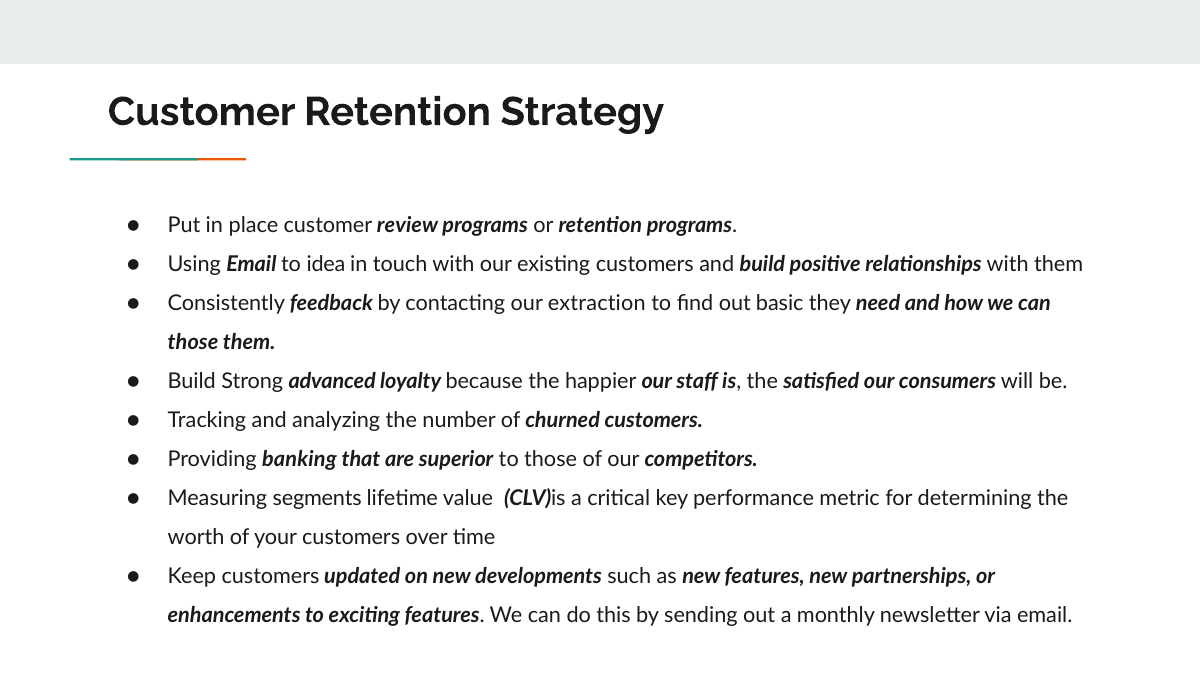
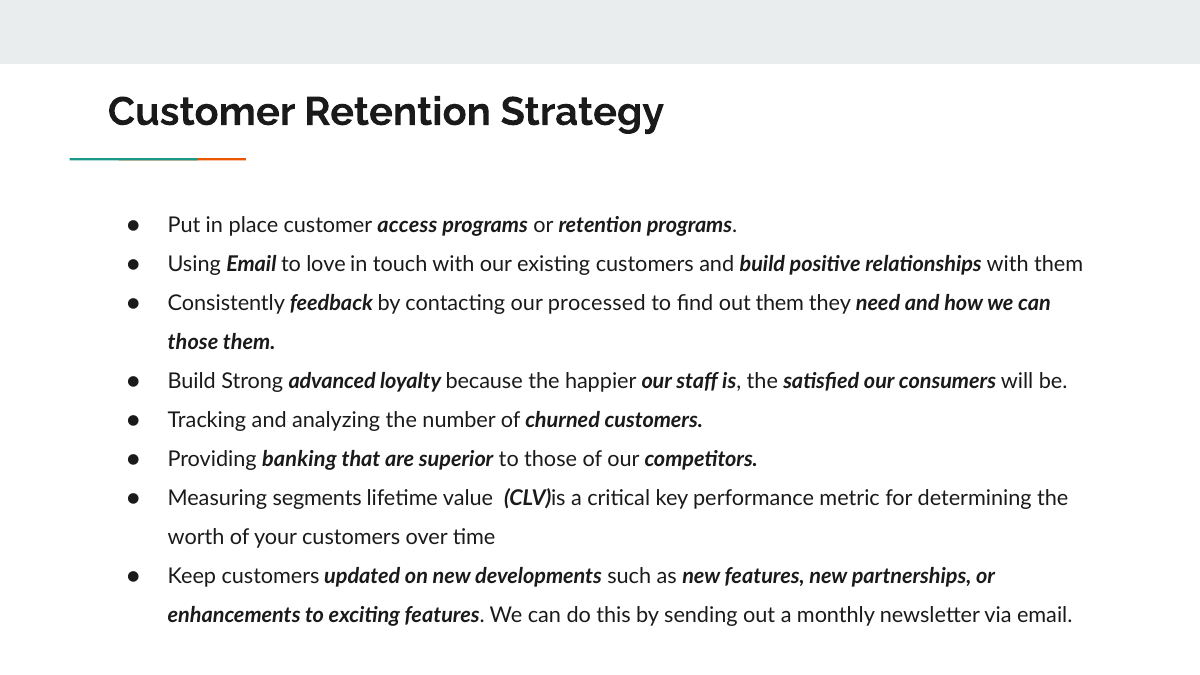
review: review -> access
idea: idea -> love
extraction: extraction -> processed
out basic: basic -> them
